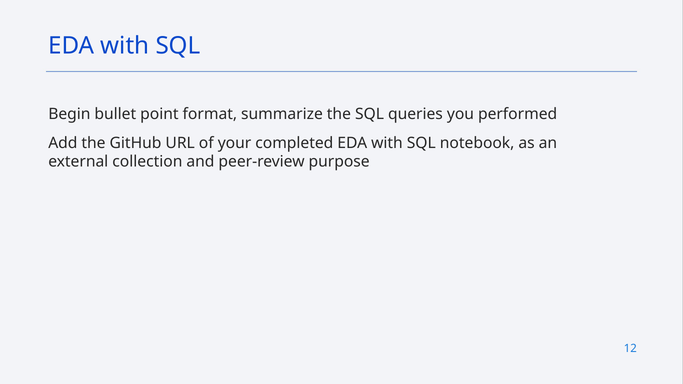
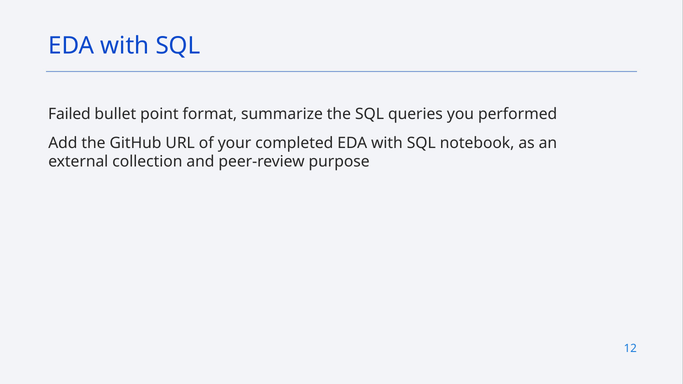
Begin: Begin -> Failed
